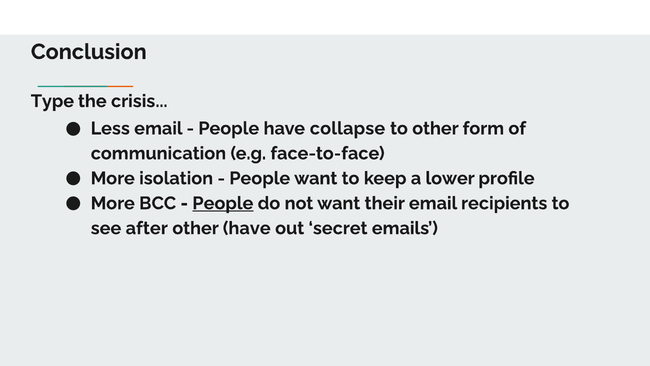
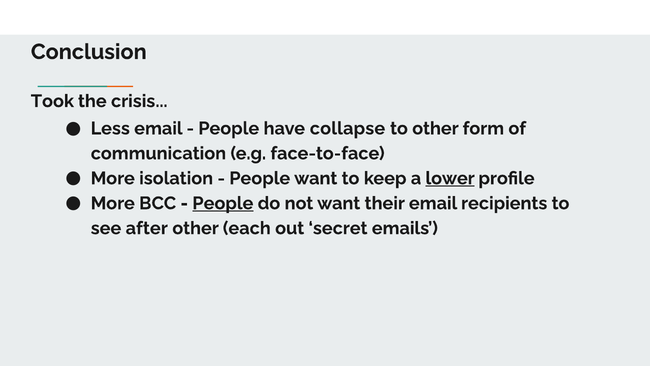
Type: Type -> Took
lower underline: none -> present
other have: have -> each
